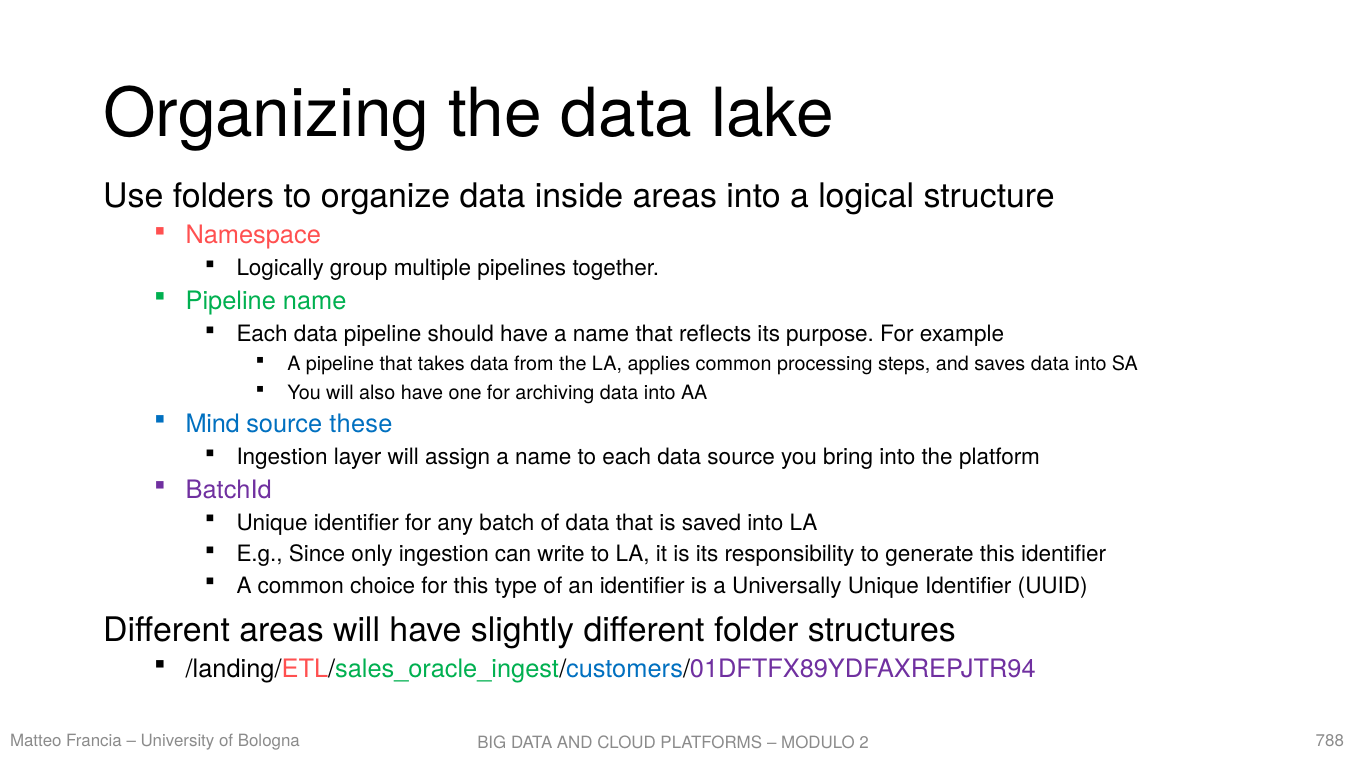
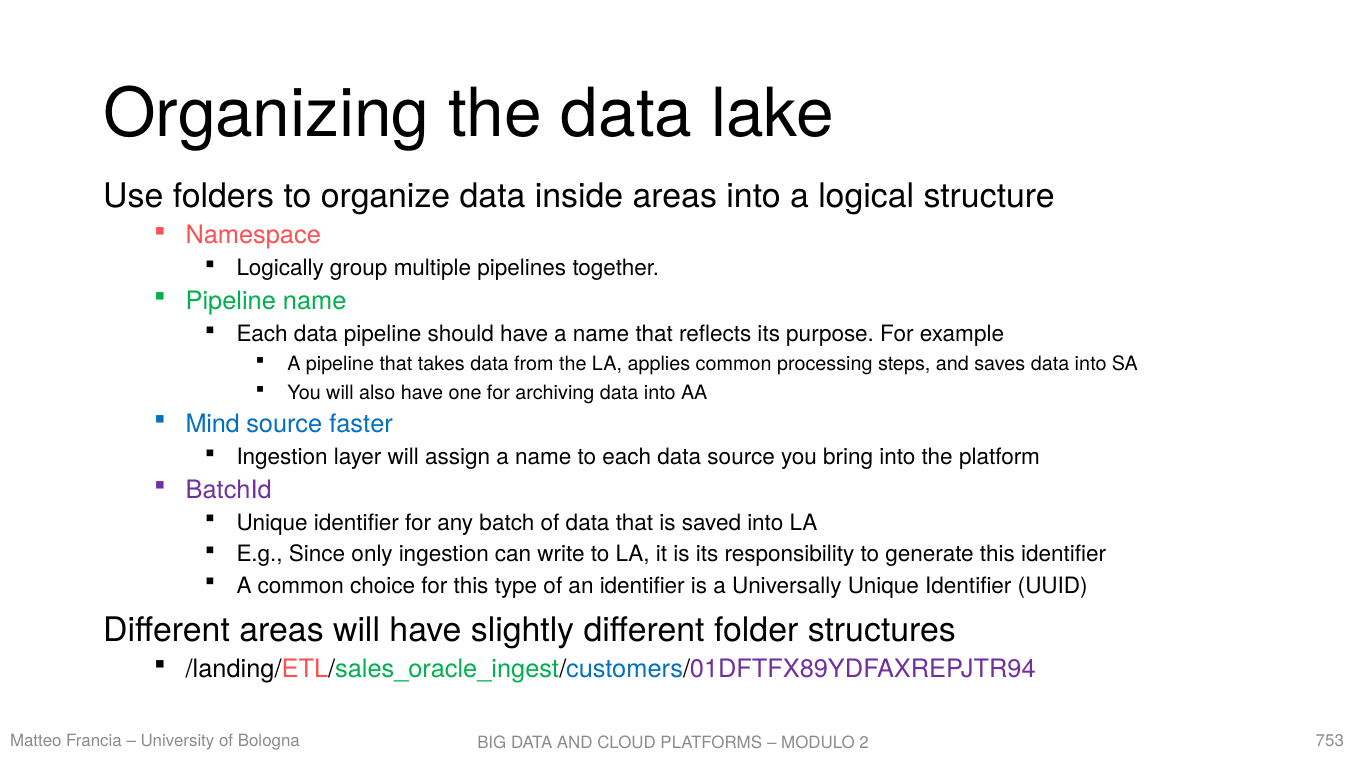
these: these -> faster
788: 788 -> 753
